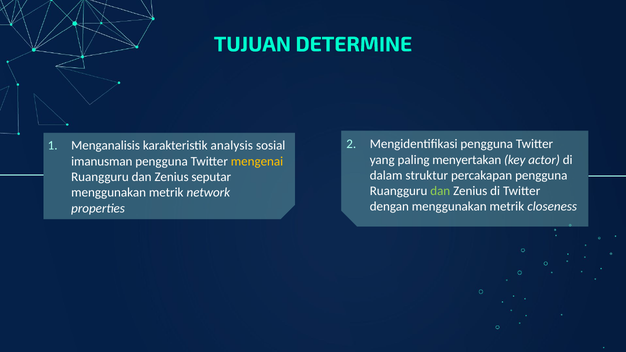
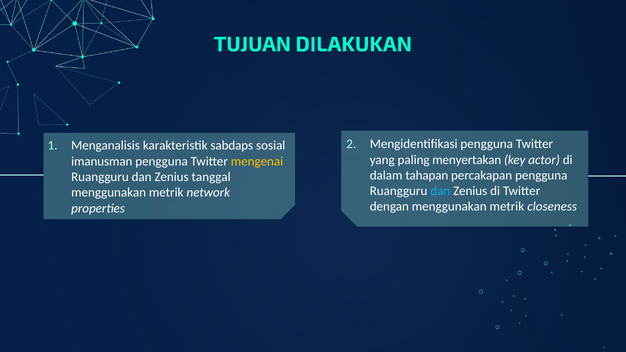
DETERMINE: DETERMINE -> DILAKUKAN
analysis: analysis -> sabdaps
struktur: struktur -> tahapan
seputar: seputar -> tanggal
dan at (440, 191) colour: light green -> light blue
